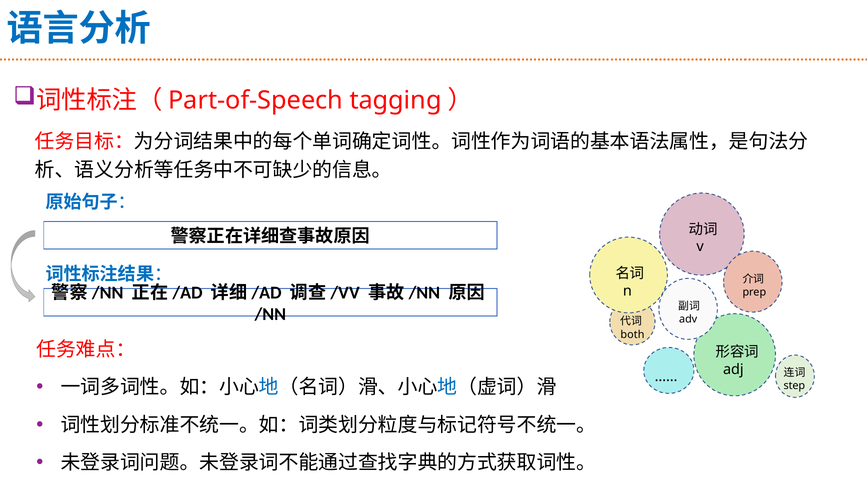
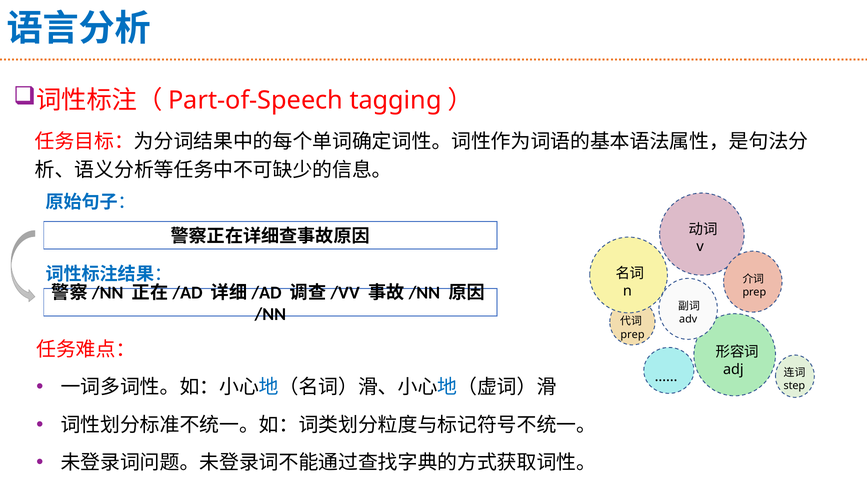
both at (632, 334): both -> prep
